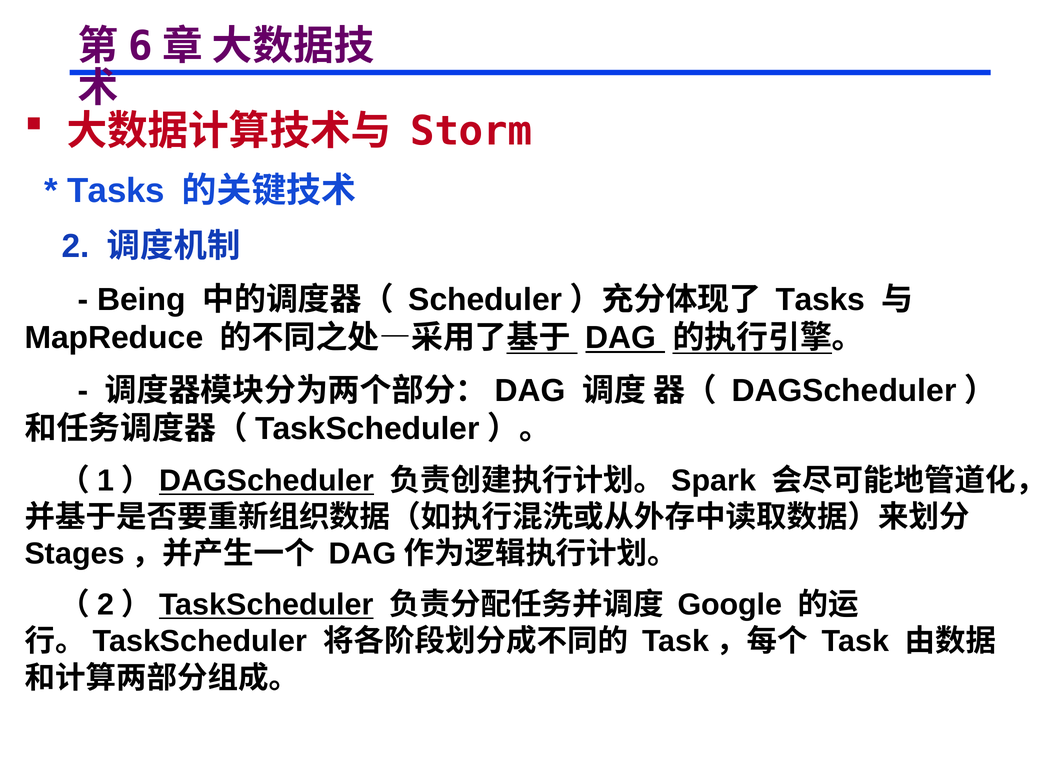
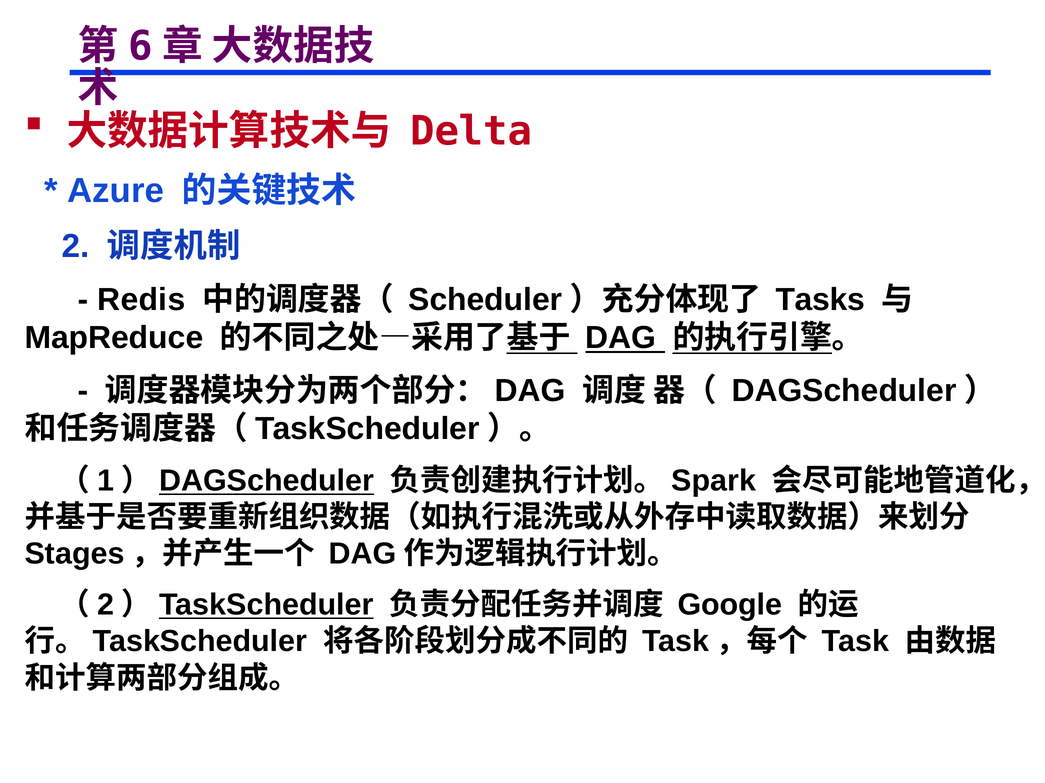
Storm: Storm -> Delta
Tasks at (116, 191): Tasks -> Azure
Being: Being -> Redis
